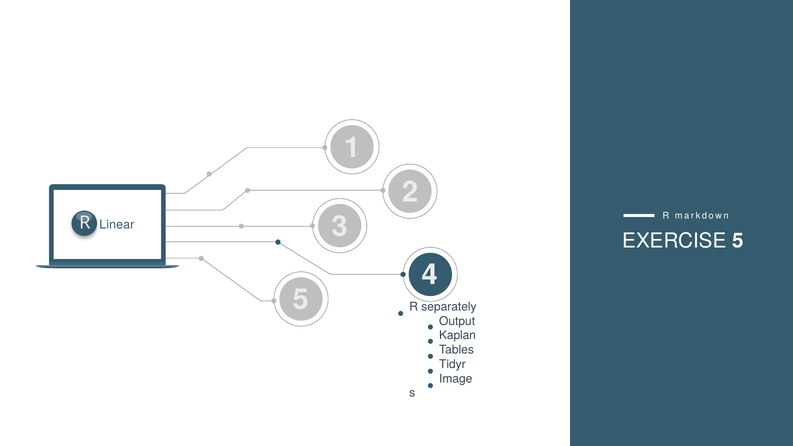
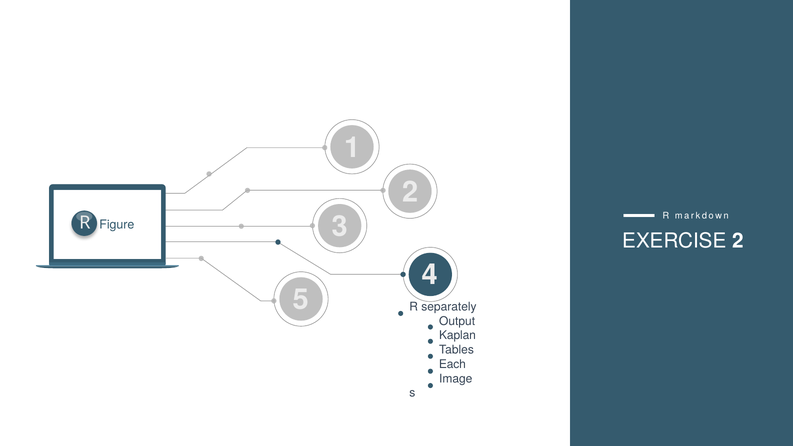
Linear: Linear -> Figure
EXERCISE 5: 5 -> 2
Tidyr: Tidyr -> Each
